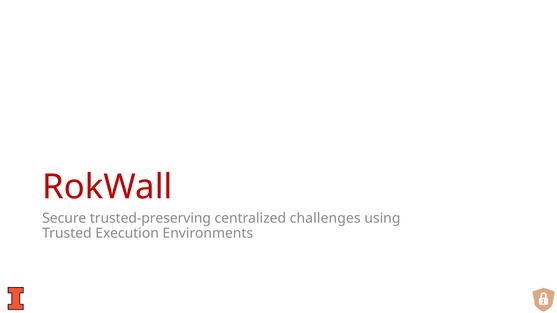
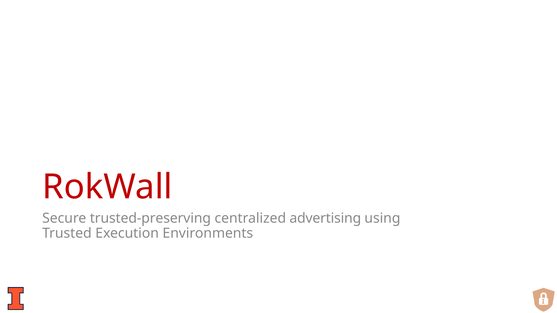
challenges: challenges -> advertising
